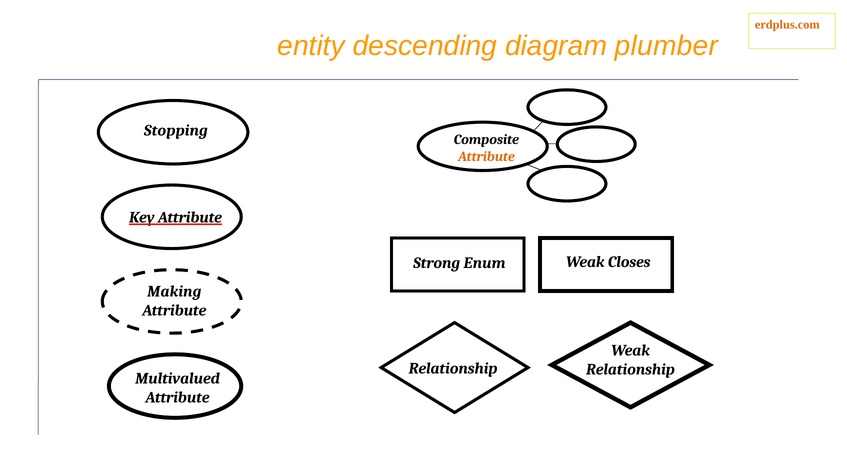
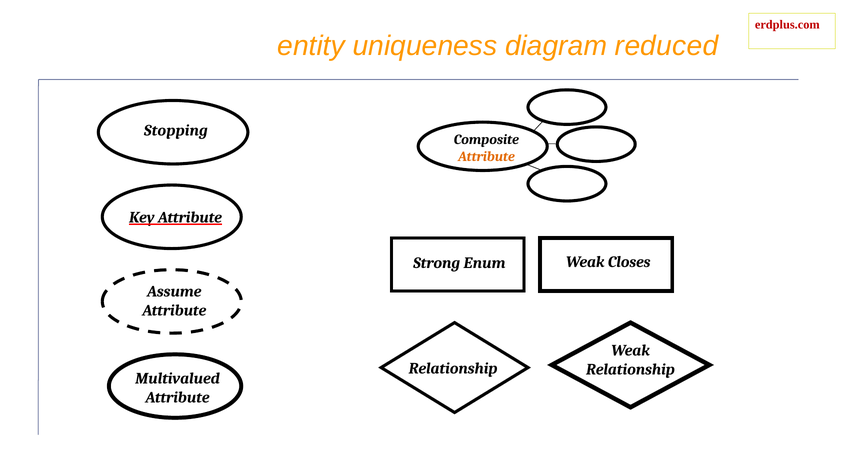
erdplus.com colour: orange -> red
descending: descending -> uniqueness
plumber: plumber -> reduced
Making: Making -> Assume
